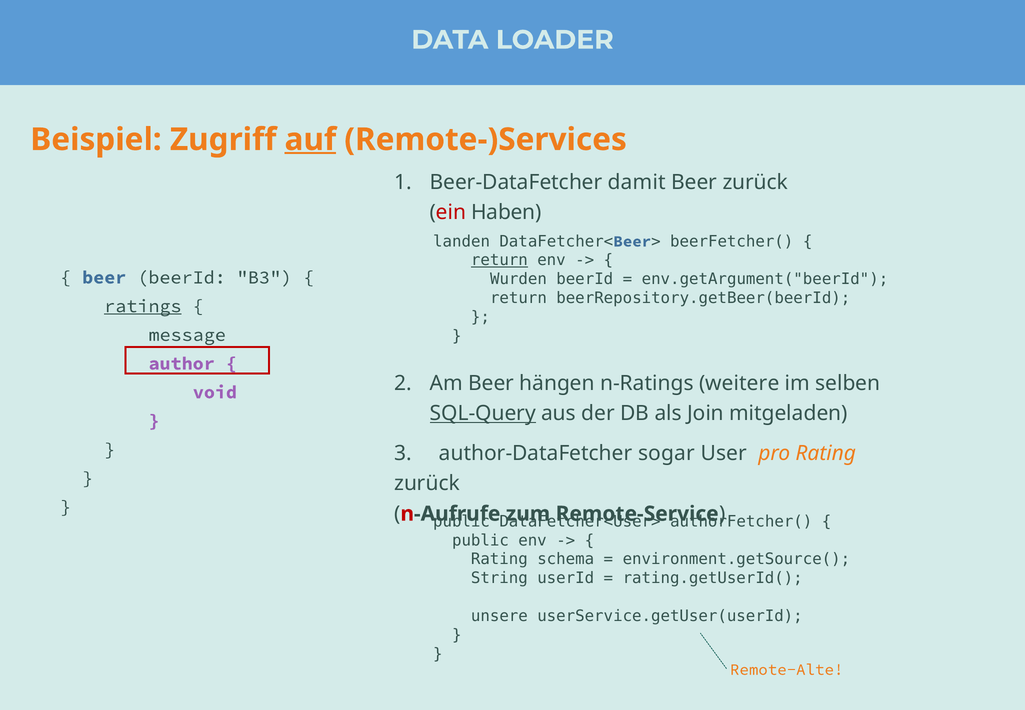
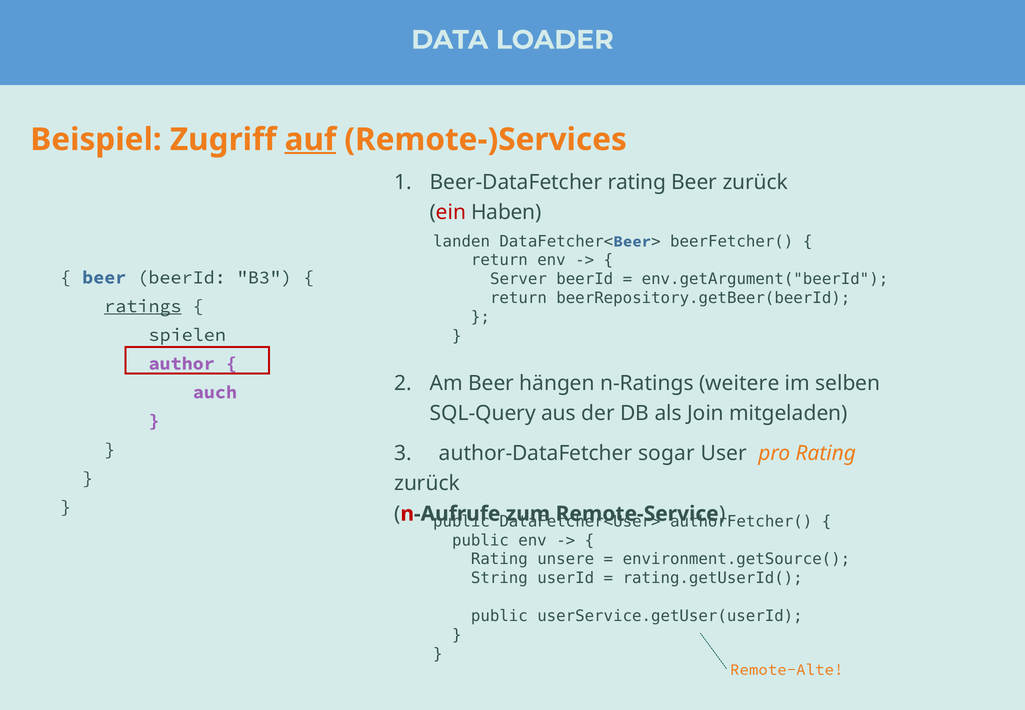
Beer-DataFetcher damit: damit -> rating
return at (499, 260) underline: present -> none
Wurden: Wurden -> Server
message: message -> spielen
void: void -> auch
SQL-Query underline: present -> none
schema: schema -> unsere
unsere at (499, 616): unsere -> public
